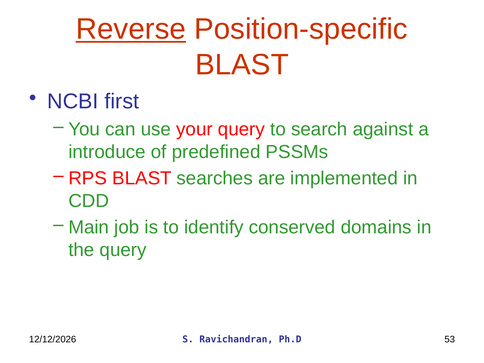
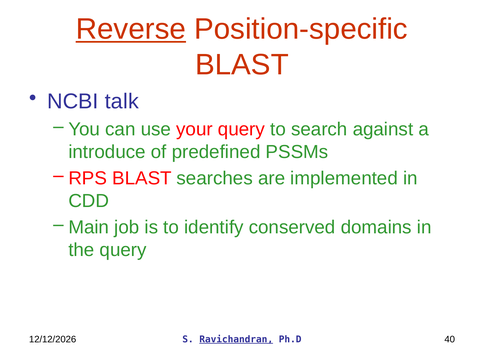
first: first -> talk
Ravichandran underline: none -> present
53: 53 -> 40
